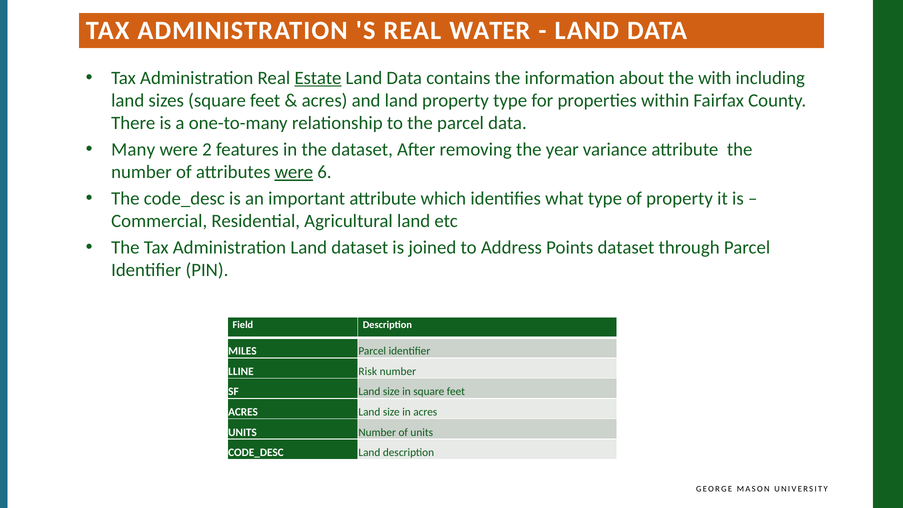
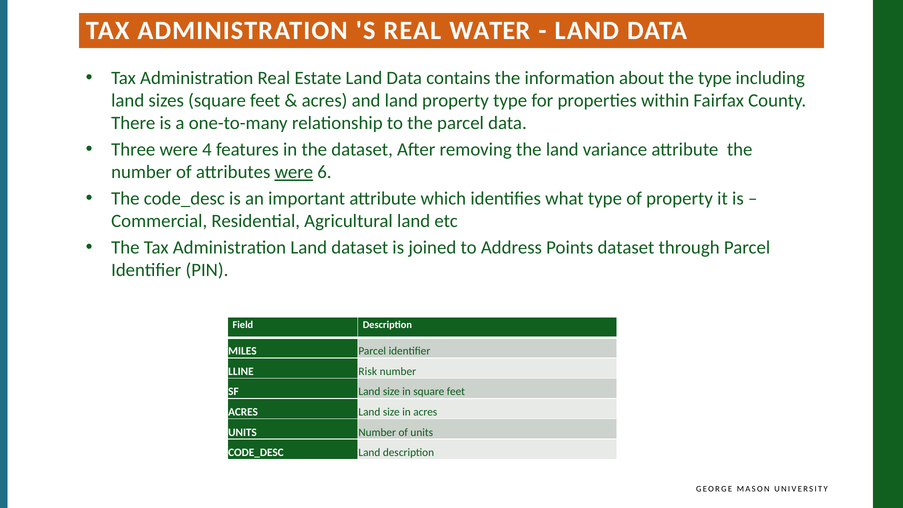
Estate underline: present -> none
the with: with -> type
Many: Many -> Three
2: 2 -> 4
the year: year -> land
